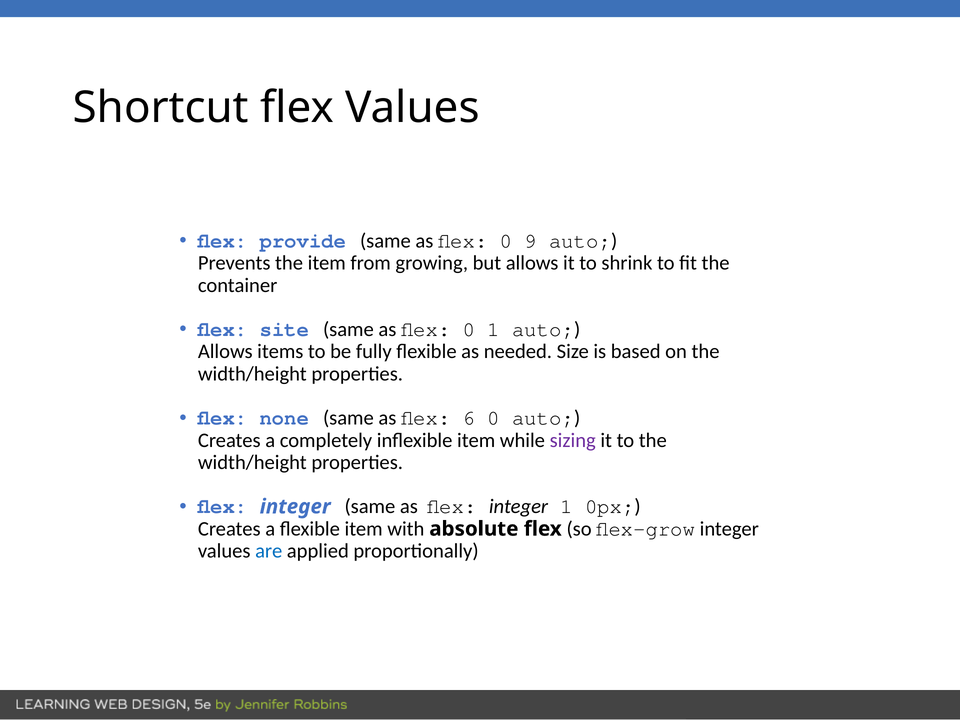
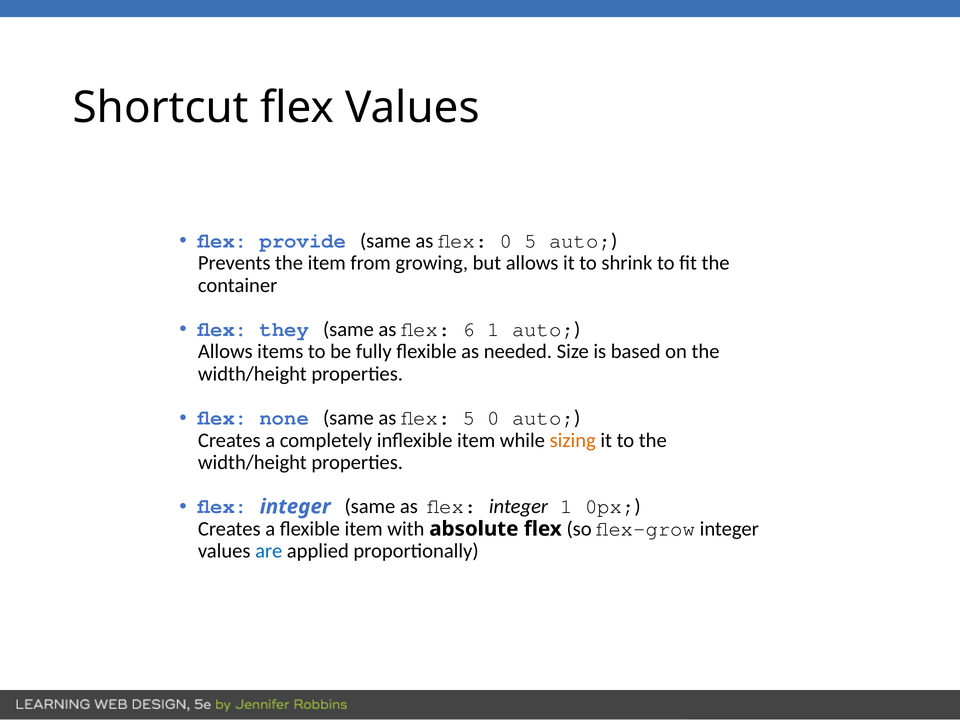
0 9: 9 -> 5
site: site -> they
0 at (469, 329): 0 -> 6
flex 6: 6 -> 5
sizing colour: purple -> orange
